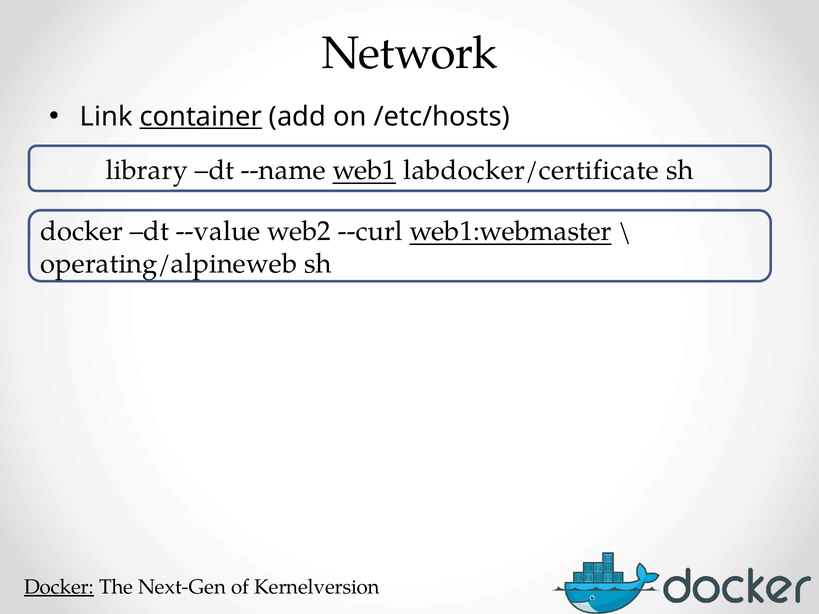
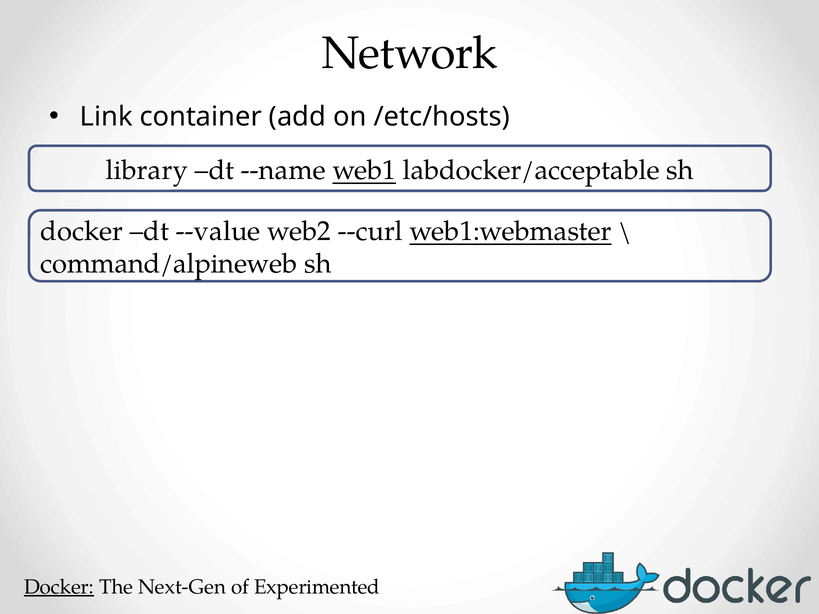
container underline: present -> none
labdocker/certificate: labdocker/certificate -> labdocker/acceptable
operating/alpineweb: operating/alpineweb -> command/alpineweb
Kernelversion: Kernelversion -> Experimented
